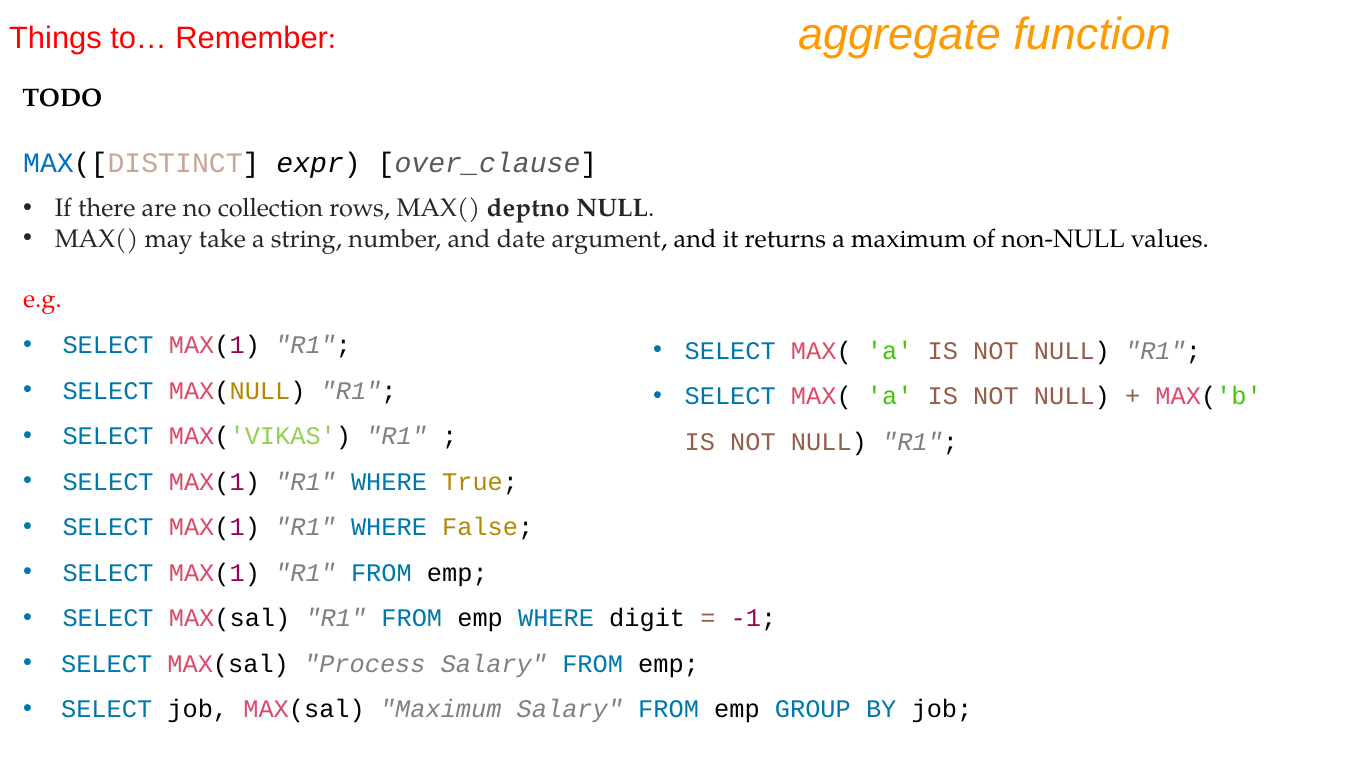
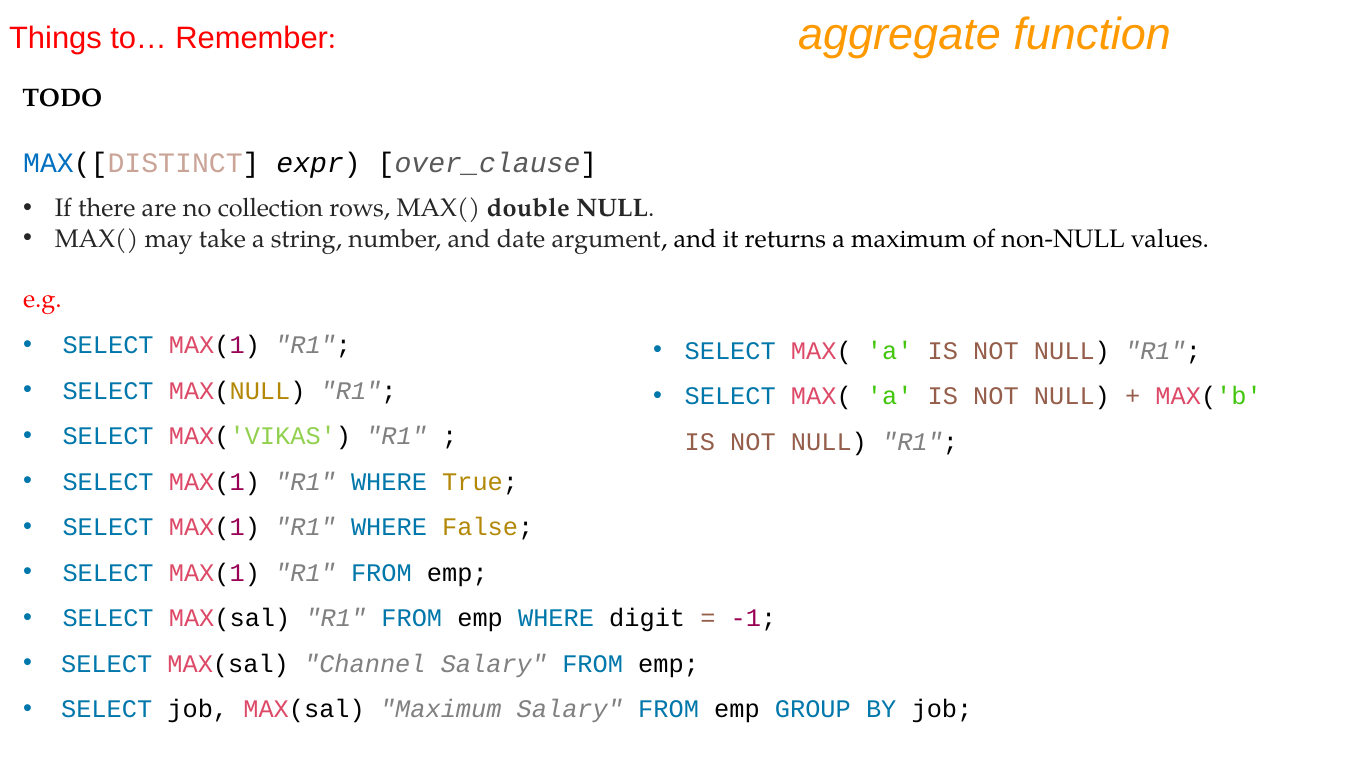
deptno: deptno -> double
Process: Process -> Channel
